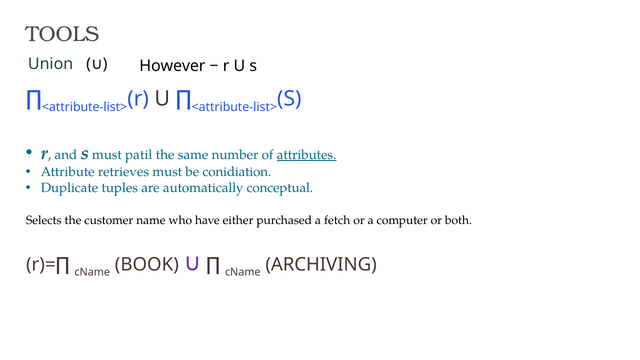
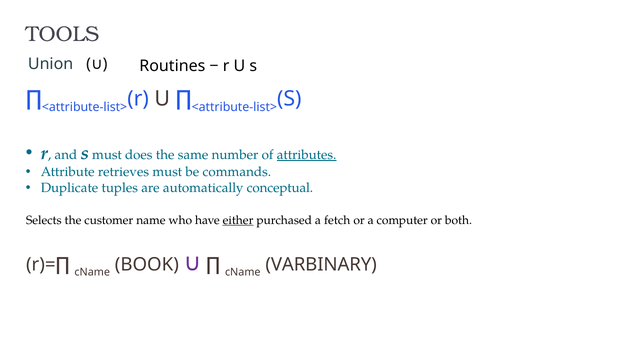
However: However -> Routines
patil: patil -> does
conidiation: conidiation -> commands
either underline: none -> present
ARCHIVING: ARCHIVING -> VARBINARY
